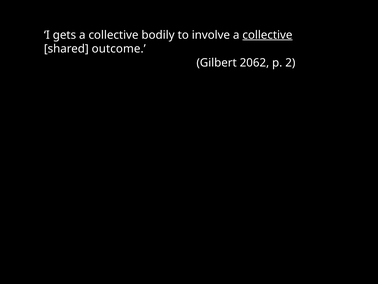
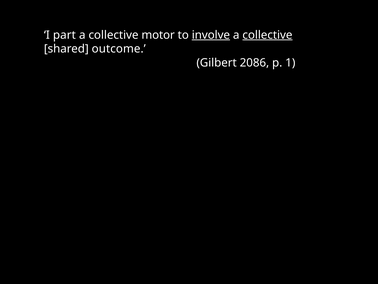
gets: gets -> part
bodily: bodily -> motor
involve underline: none -> present
2062: 2062 -> 2086
2: 2 -> 1
